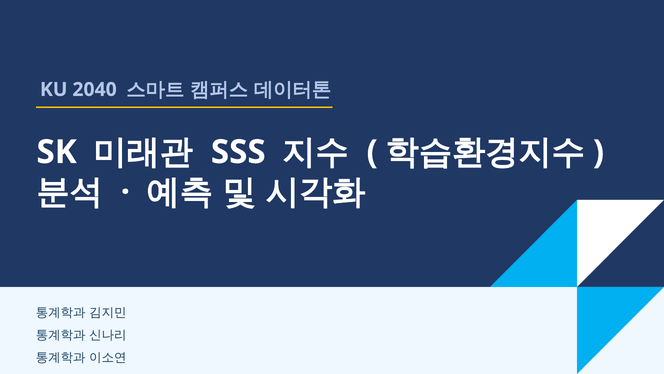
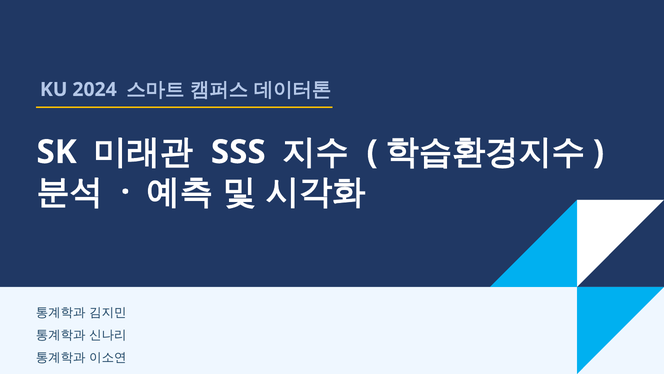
2040: 2040 -> 2024
